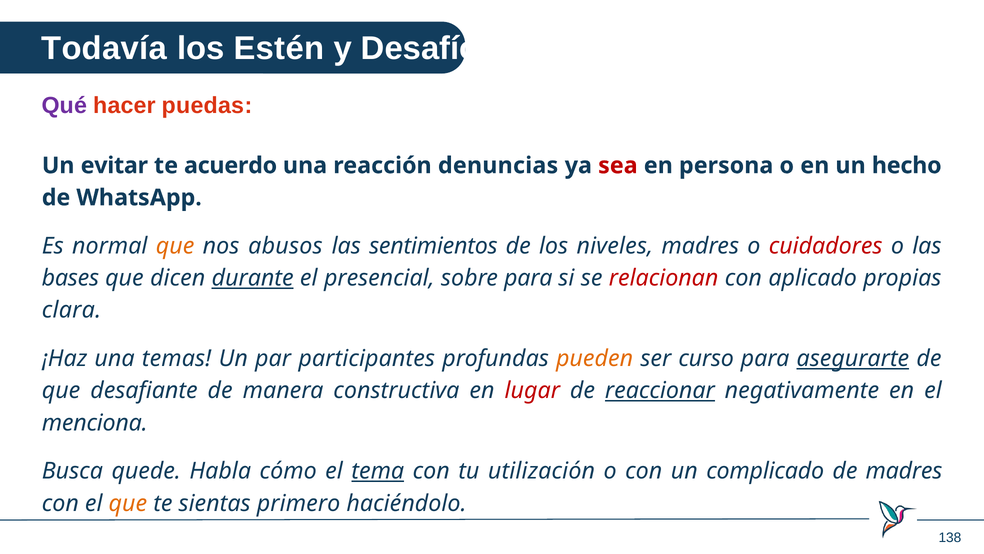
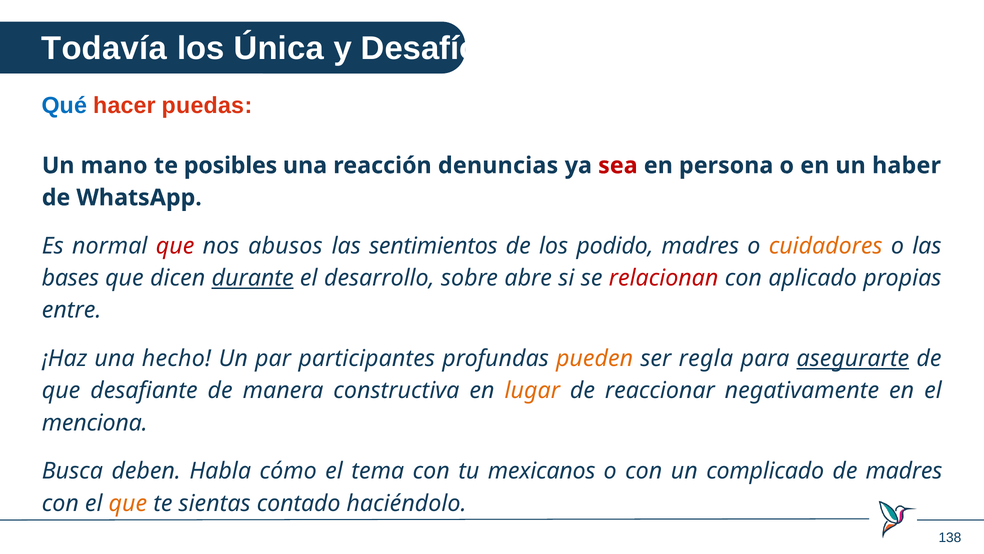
Estén: Estén -> Única
Qué colour: purple -> blue
evitar: evitar -> mano
acuerdo: acuerdo -> posibles
hecho: hecho -> haber
que at (175, 246) colour: orange -> red
niveles: niveles -> podido
cuidadores colour: red -> orange
presencial: presencial -> desarrollo
sobre para: para -> abre
clara: clara -> entre
temas: temas -> hecho
curso: curso -> regla
lugar colour: red -> orange
reaccionar underline: present -> none
quede: quede -> deben
tema underline: present -> none
utilización: utilización -> mexicanos
primero: primero -> contado
